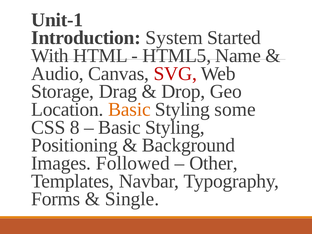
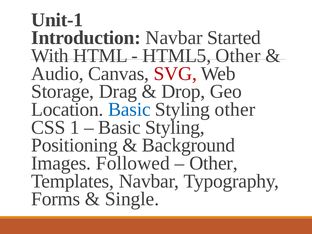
Introduction System: System -> Navbar
HTML5 Name: Name -> Other
Basic at (129, 109) colour: orange -> blue
Styling some: some -> other
8: 8 -> 1
